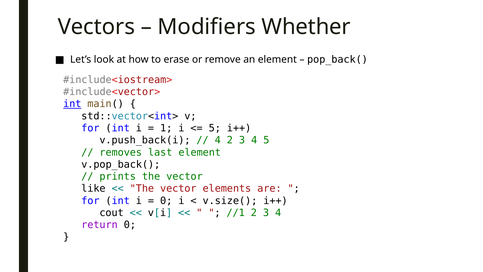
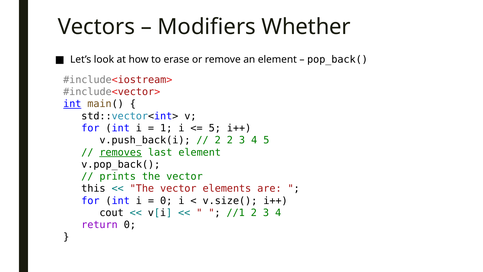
4 at (218, 140): 4 -> 2
removes underline: none -> present
like: like -> this
